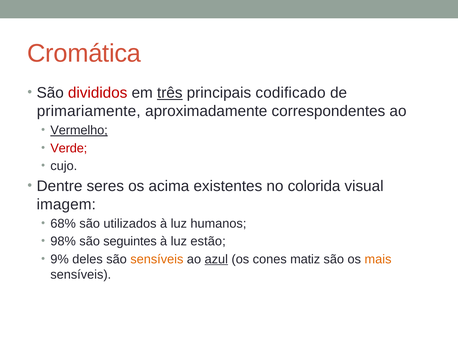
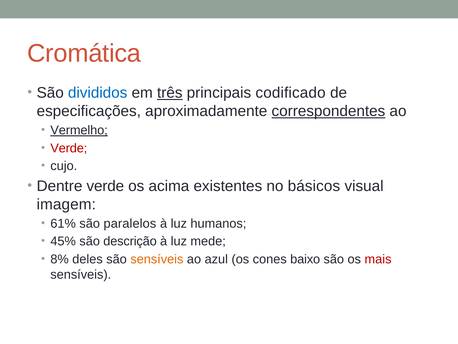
divididos colour: red -> blue
primariamente: primariamente -> especificações
correspondentes underline: none -> present
Dentre seres: seres -> verde
colorida: colorida -> básicos
68%: 68% -> 61%
utilizados: utilizados -> paralelos
98%: 98% -> 45%
seguintes: seguintes -> descrição
estão: estão -> mede
9%: 9% -> 8%
azul underline: present -> none
matiz: matiz -> baixo
mais colour: orange -> red
